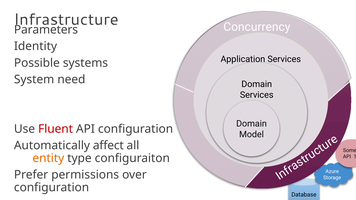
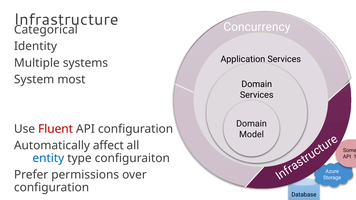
Parameters: Parameters -> Categorical
Possible: Possible -> Multiple
need: need -> most
entity colour: orange -> blue
